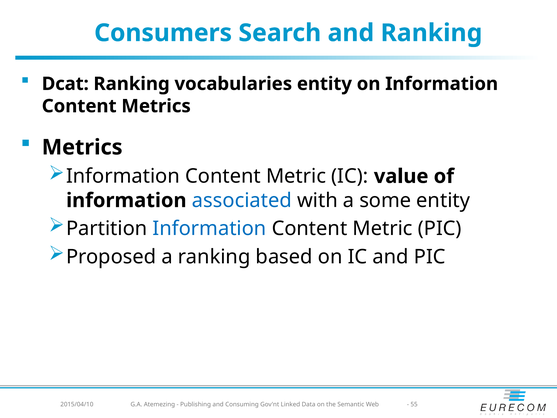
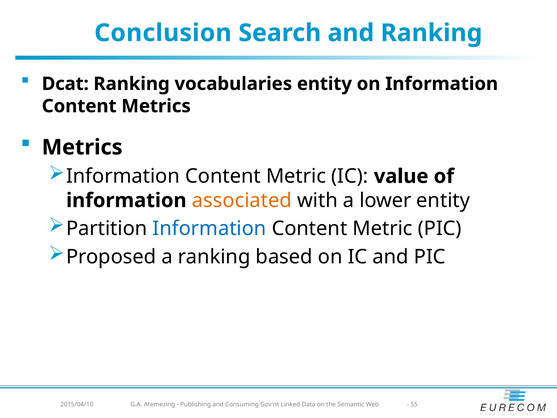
Consumers: Consumers -> Conclusion
associated colour: blue -> orange
some: some -> lower
